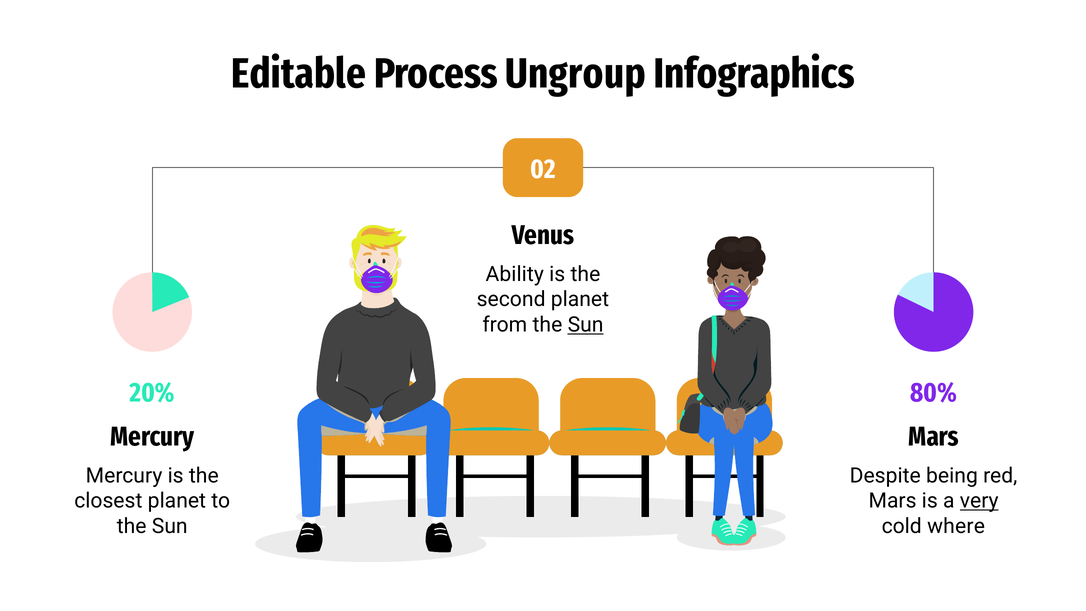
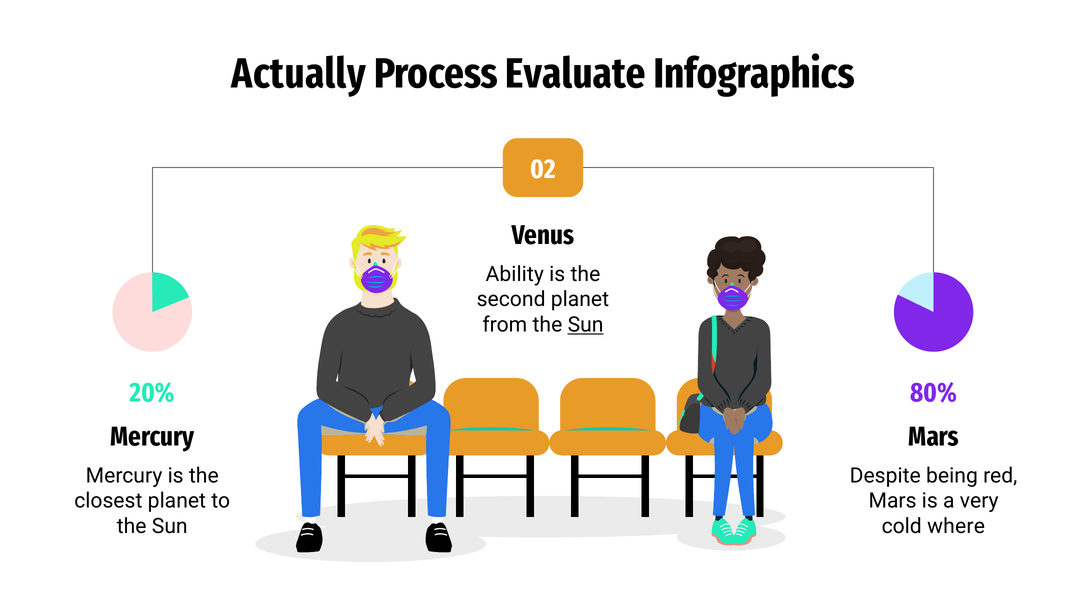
Editable: Editable -> Actually
Ungroup: Ungroup -> Evaluate
very underline: present -> none
